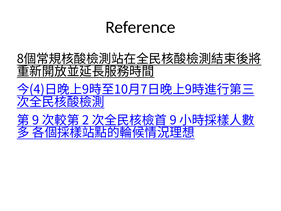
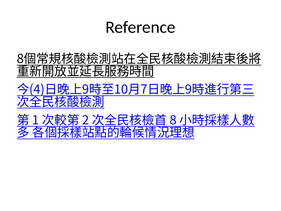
9 at (36, 120): 9 -> 1
9 at (173, 120): 9 -> 8
